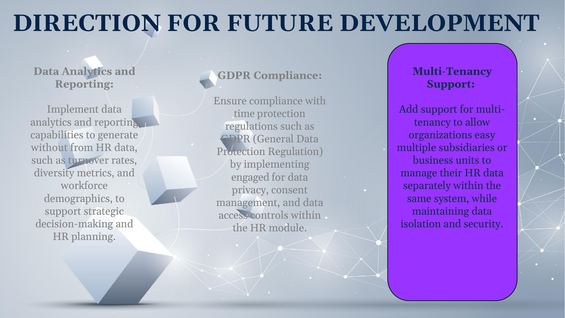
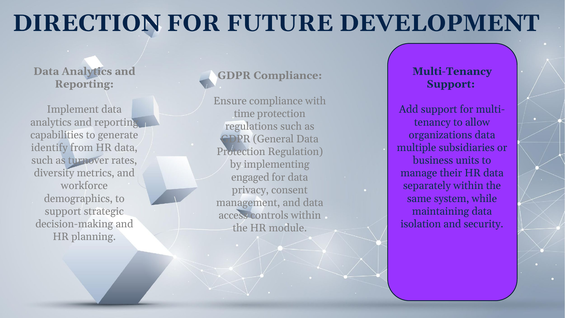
organizations easy: easy -> data
without: without -> identify
